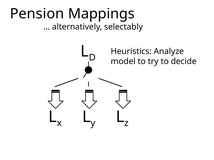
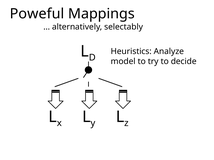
Pension: Pension -> Poweful
